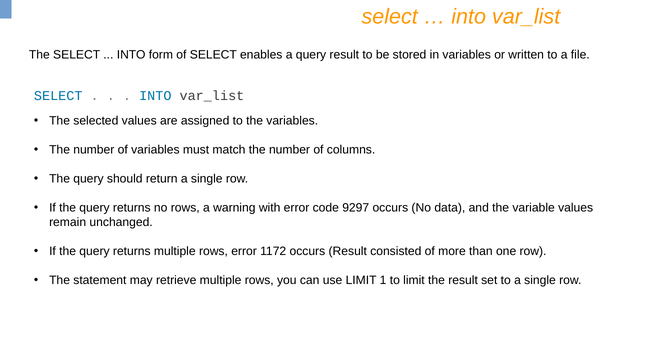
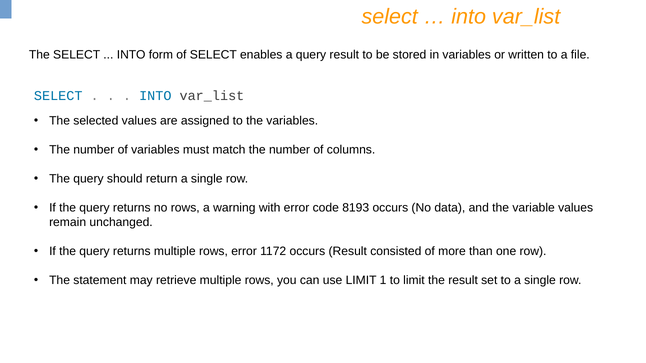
9297: 9297 -> 8193
